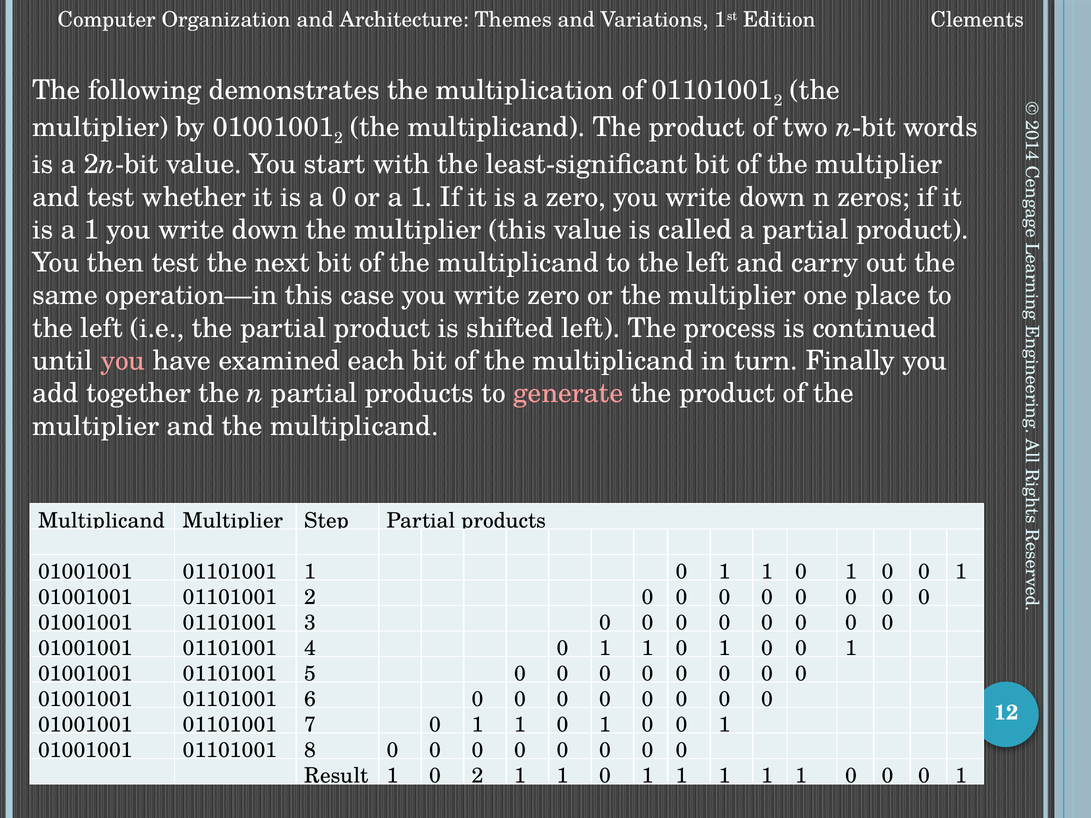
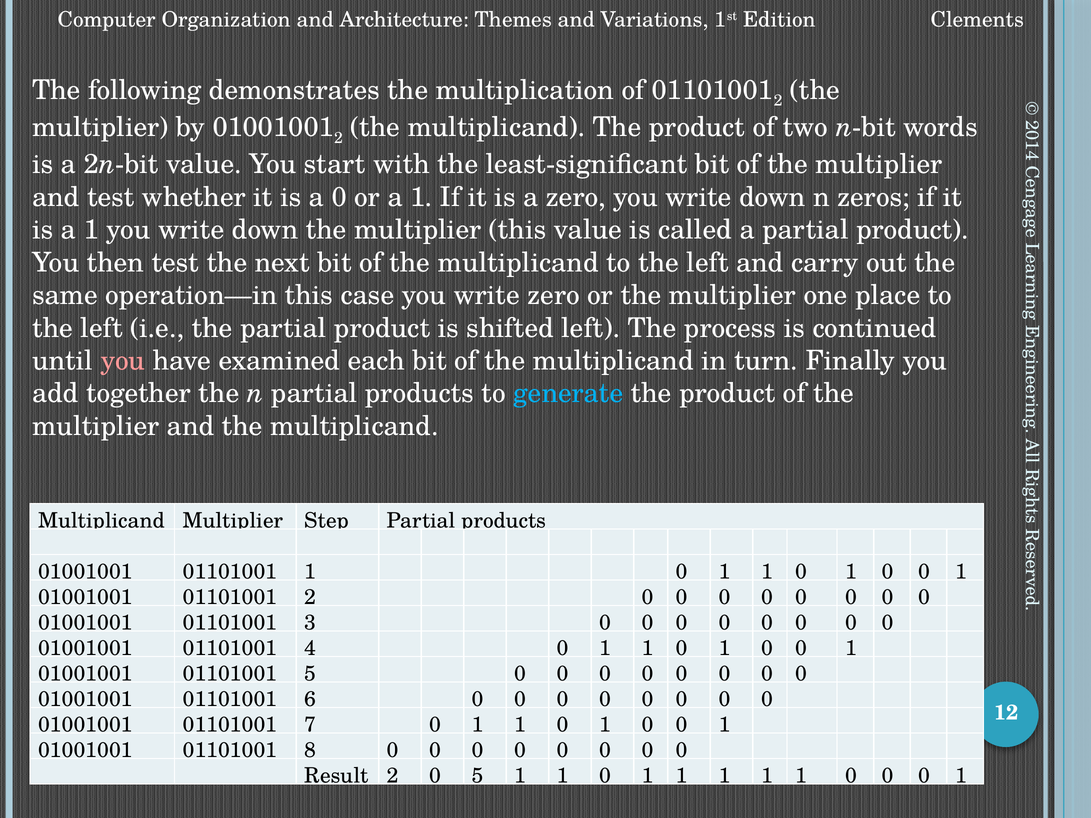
generate colour: pink -> light blue
Result 1: 1 -> 2
0 2: 2 -> 5
